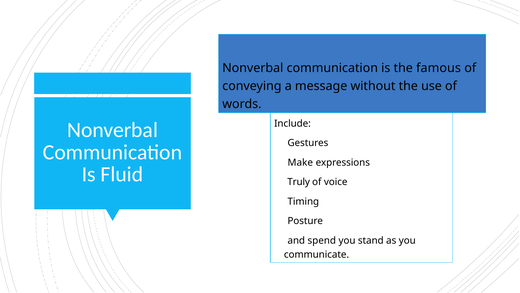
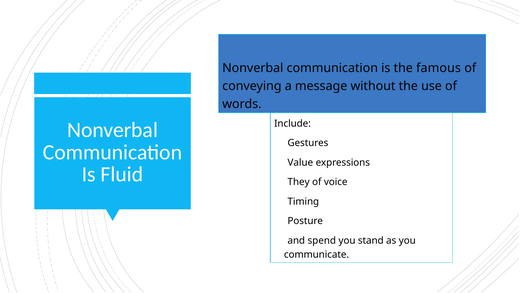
Make: Make -> Value
Truly: Truly -> They
